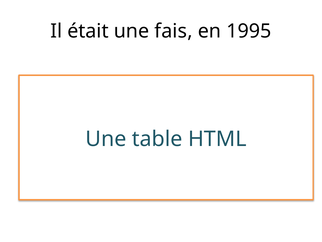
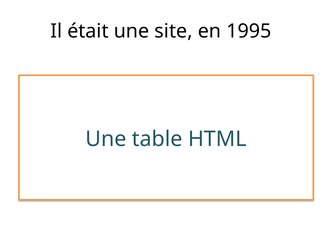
fais: fais -> site
